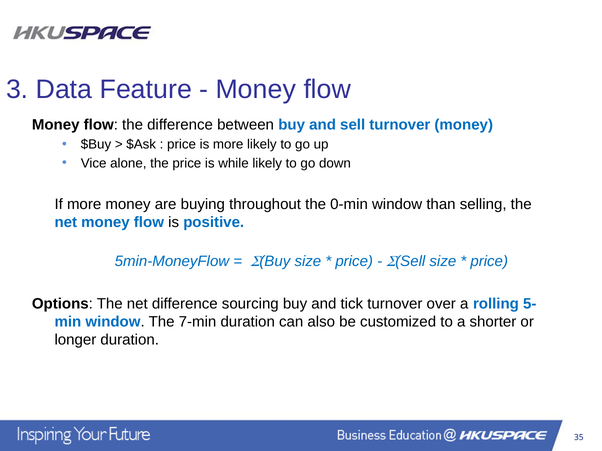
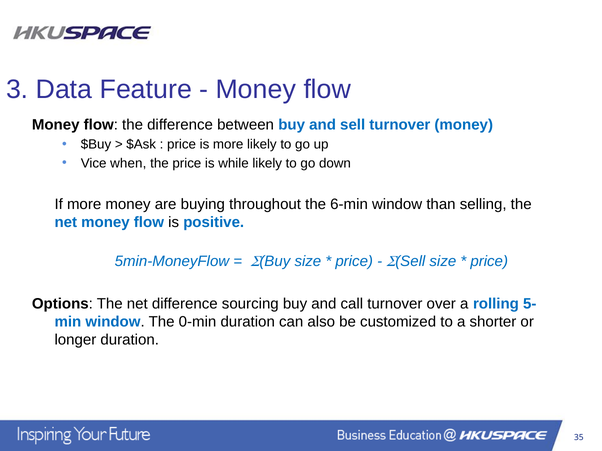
alone: alone -> when
0-min: 0-min -> 6-min
tick: tick -> call
7-min: 7-min -> 0-min
